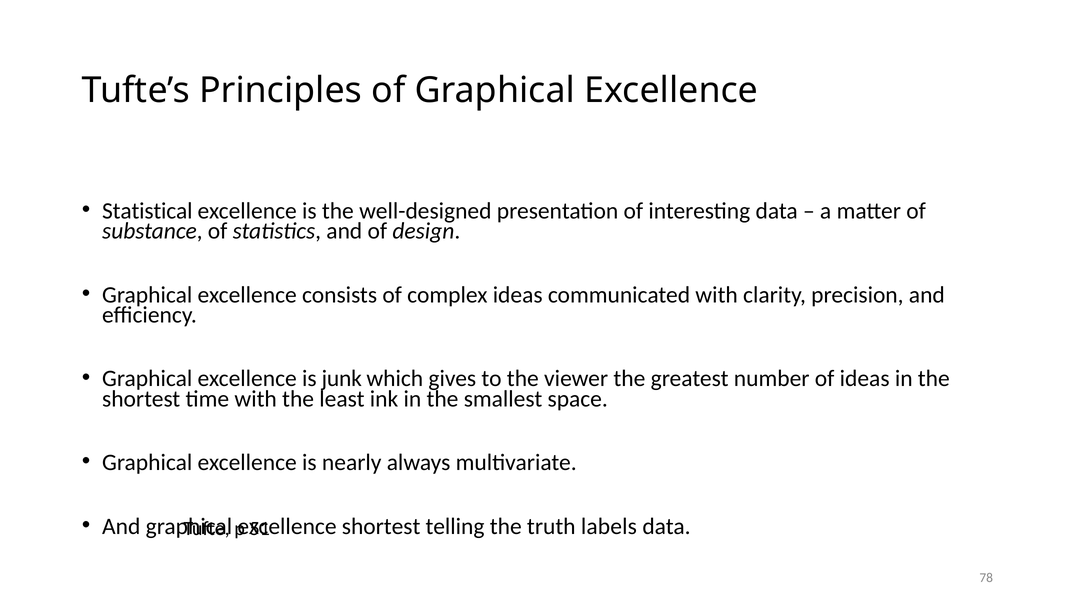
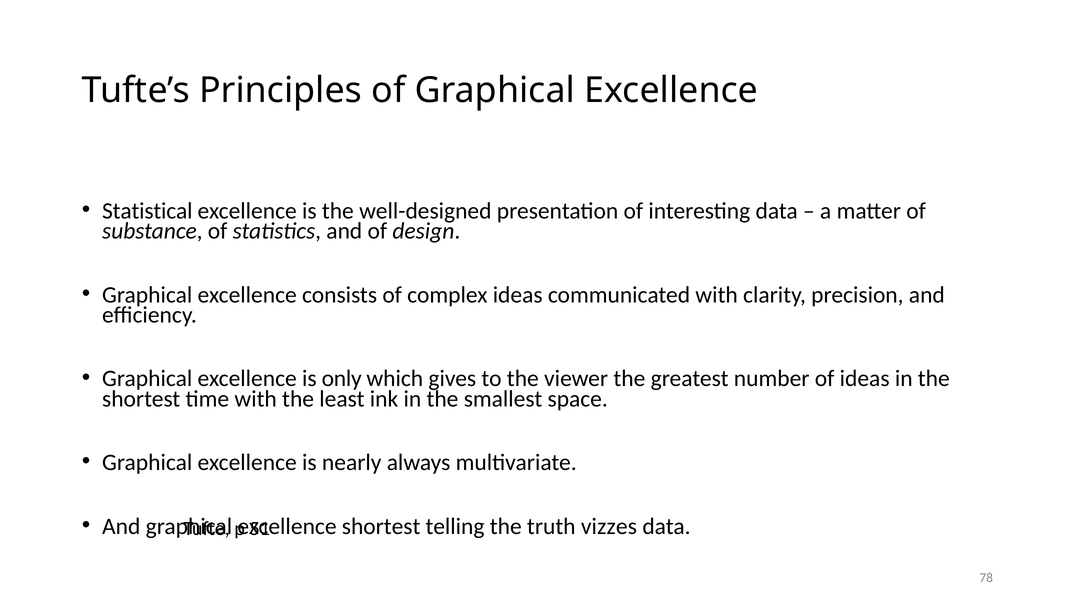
junk: junk -> only
labels: labels -> vizzes
